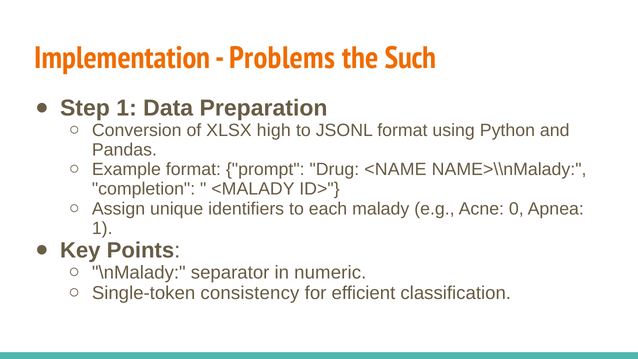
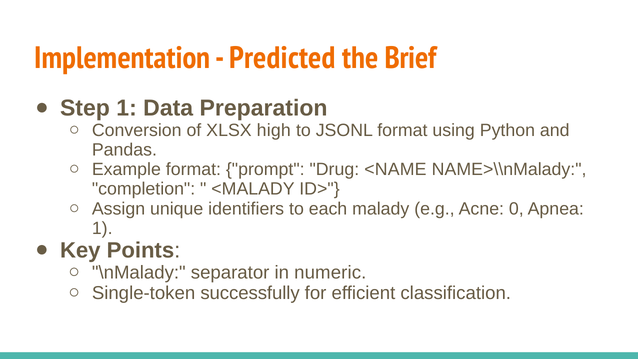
Problems: Problems -> Predicted
Such: Such -> Brief
consistency: consistency -> successfully
